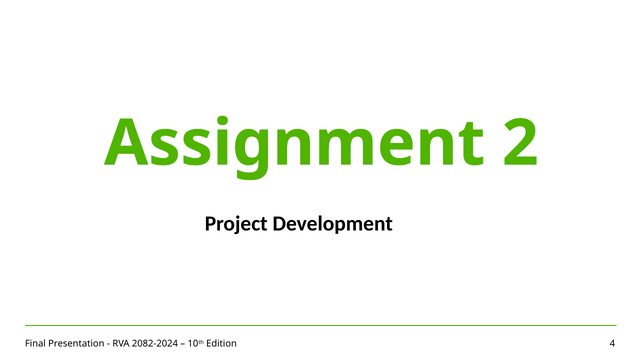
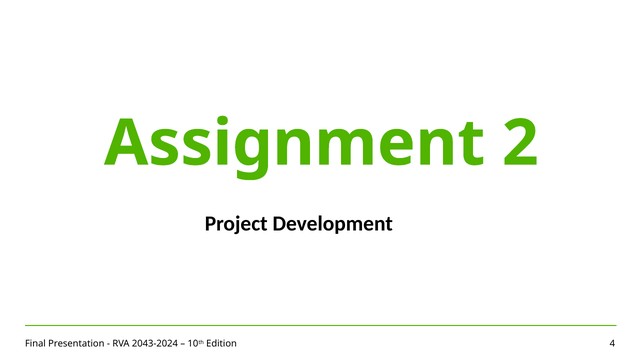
2082-2024: 2082-2024 -> 2043-2024
